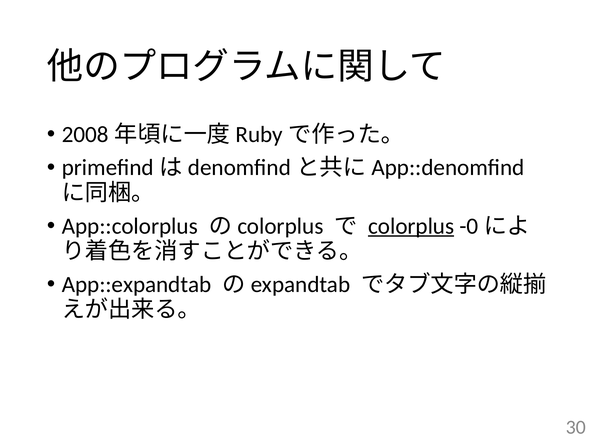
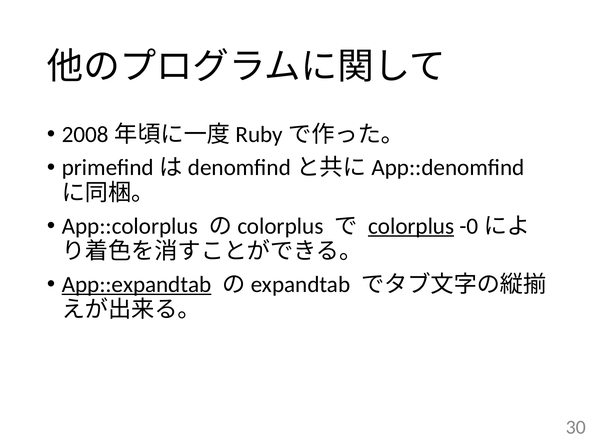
App::expandtab underline: none -> present
